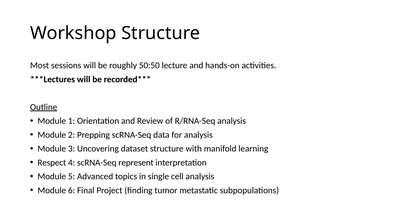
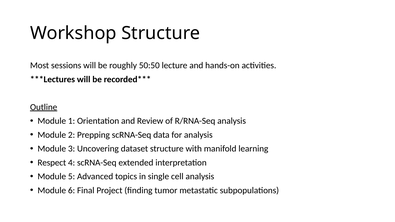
represent: represent -> extended
